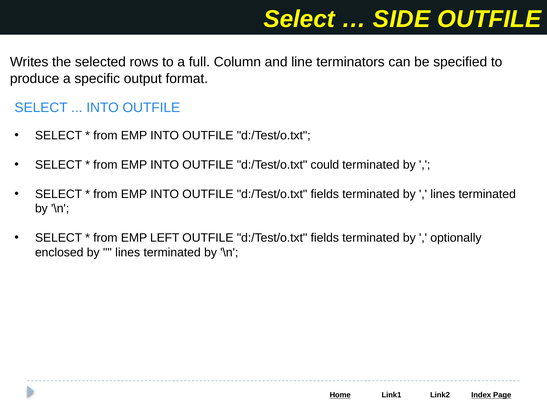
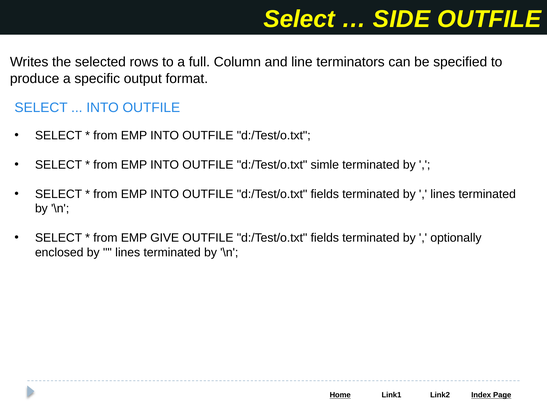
could: could -> simle
LEFT: LEFT -> GIVE
